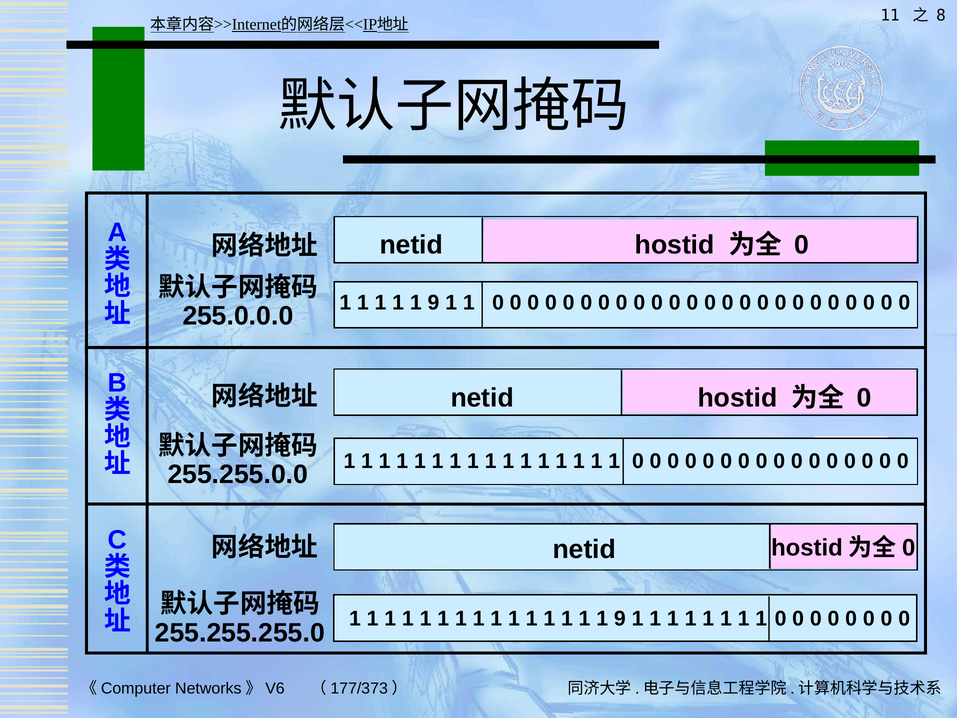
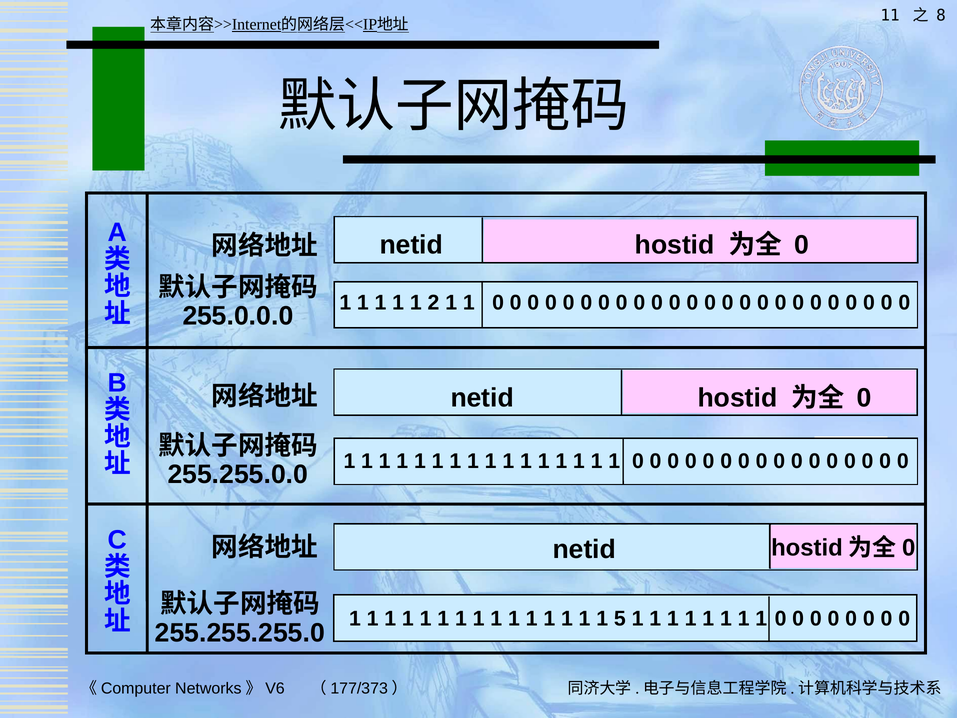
9 at (434, 303): 9 -> 2
9 at (620, 619): 9 -> 5
